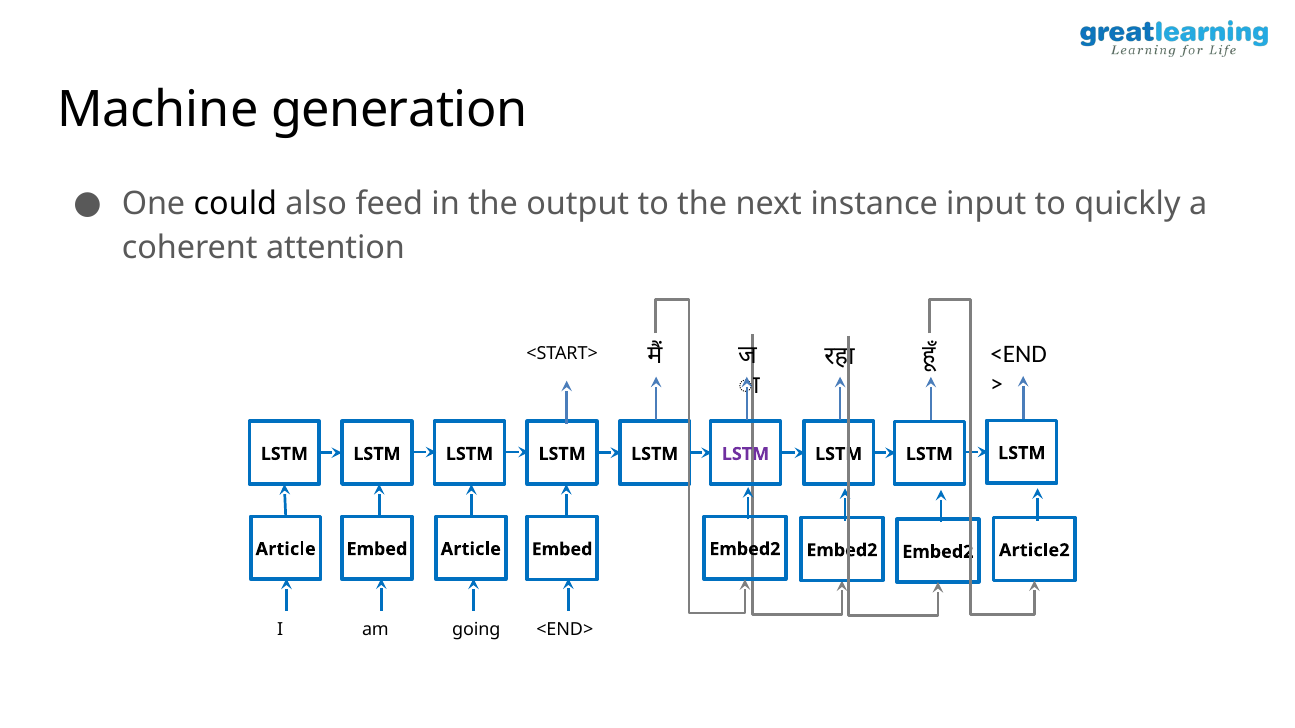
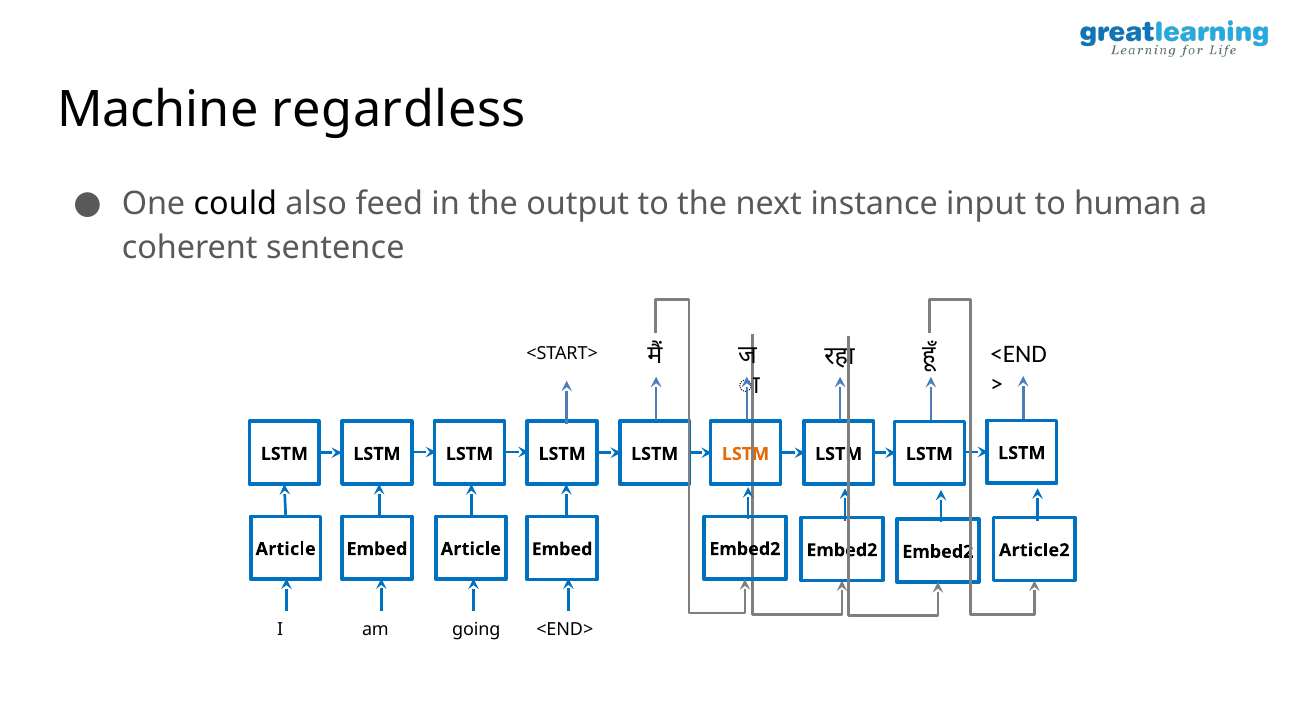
generation: generation -> regardless
quickly: quickly -> human
attention: attention -> sentence
LSTM at (746, 454) colour: purple -> orange
